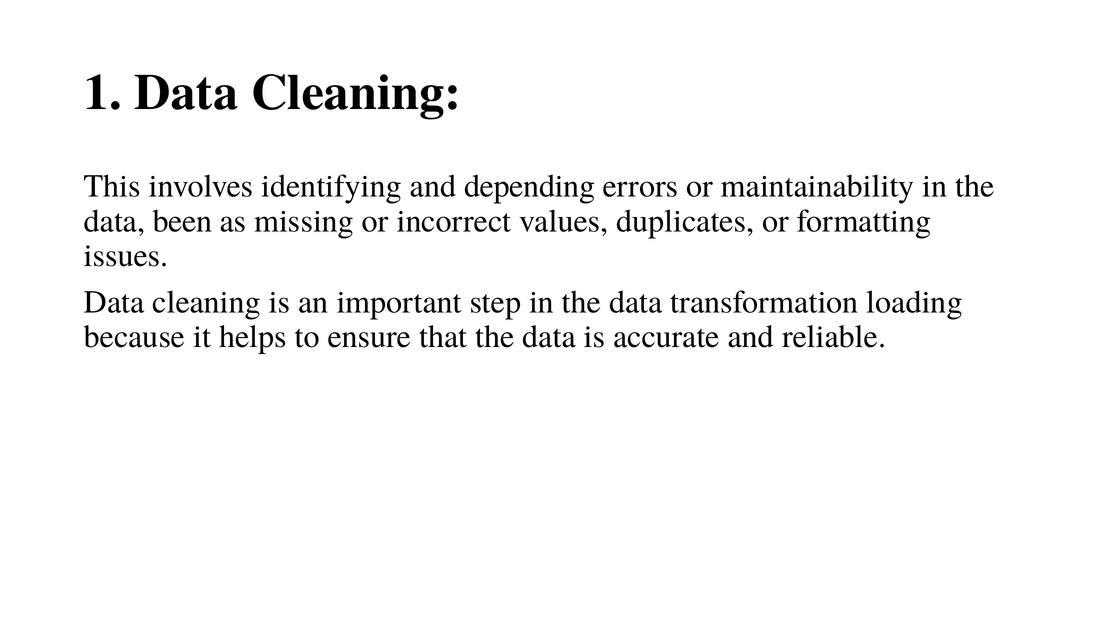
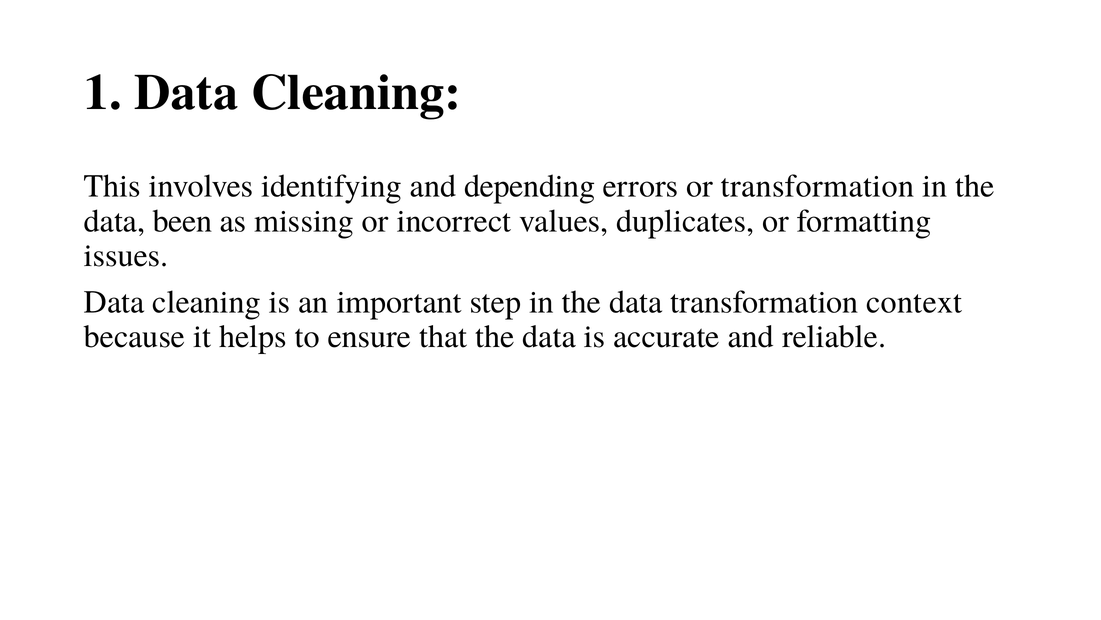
or maintainability: maintainability -> transformation
loading: loading -> context
